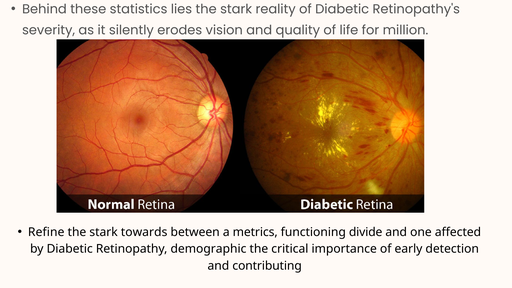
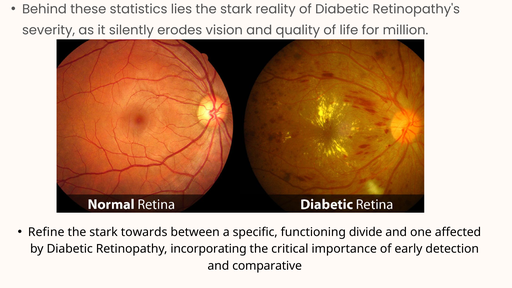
metrics: metrics -> specific
demographic: demographic -> incorporating
contributing: contributing -> comparative
